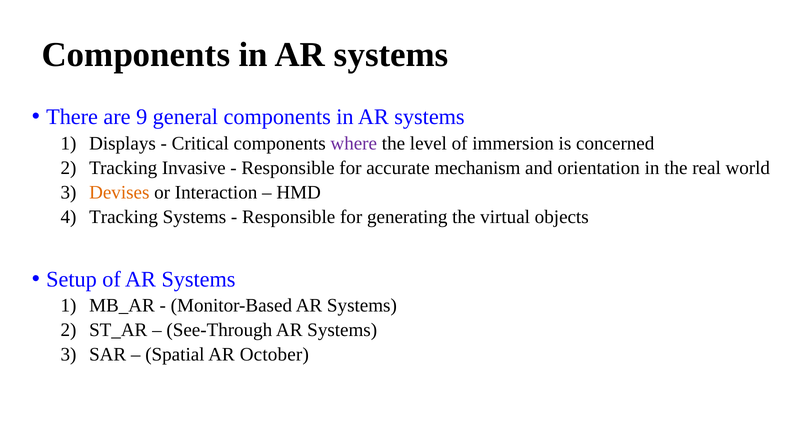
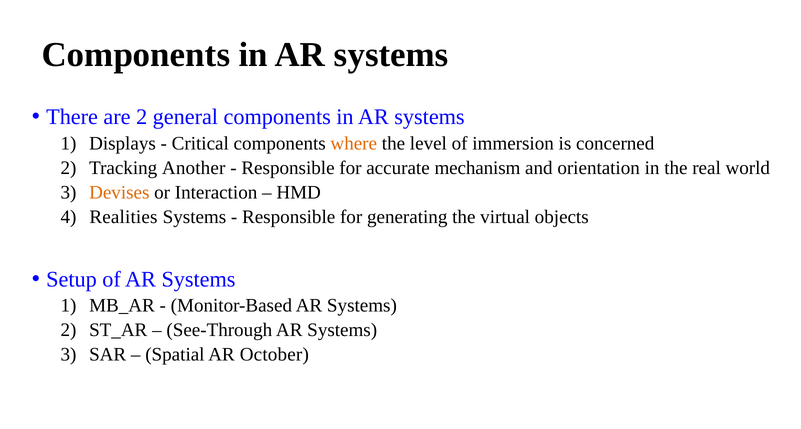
are 9: 9 -> 2
where colour: purple -> orange
Invasive: Invasive -> Another
4 Tracking: Tracking -> Realities
